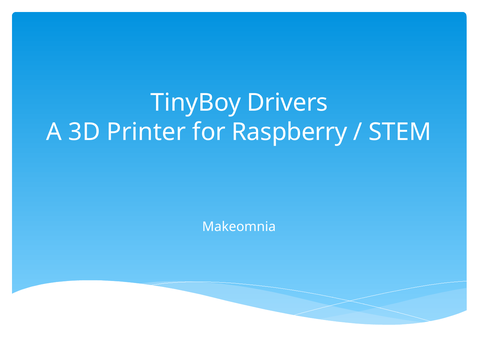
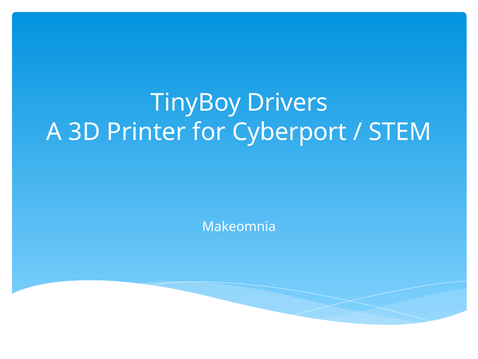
Raspberry: Raspberry -> Cyberport
